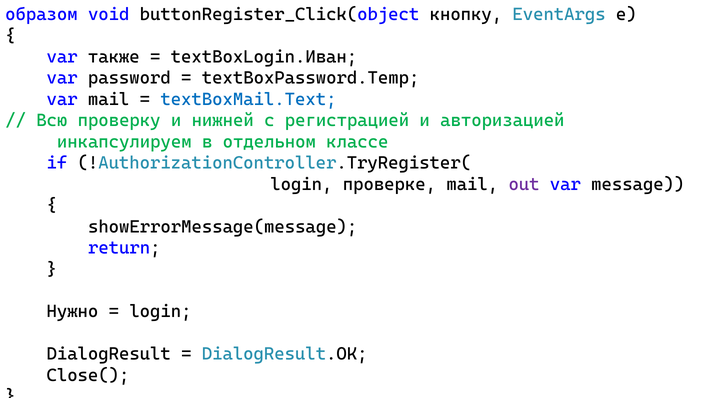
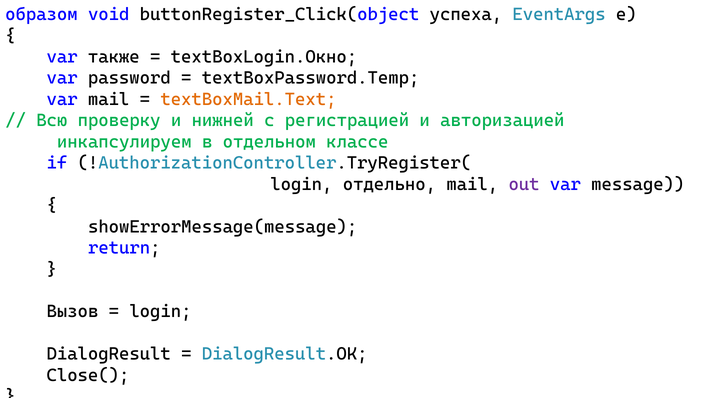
кнопку: кнопку -> успеха
textBoxLogin.Иван: textBoxLogin.Иван -> textBoxLogin.Окно
textBoxMail.Text colour: blue -> orange
проверке: проверке -> отдельно
Нужно: Нужно -> Вызов
